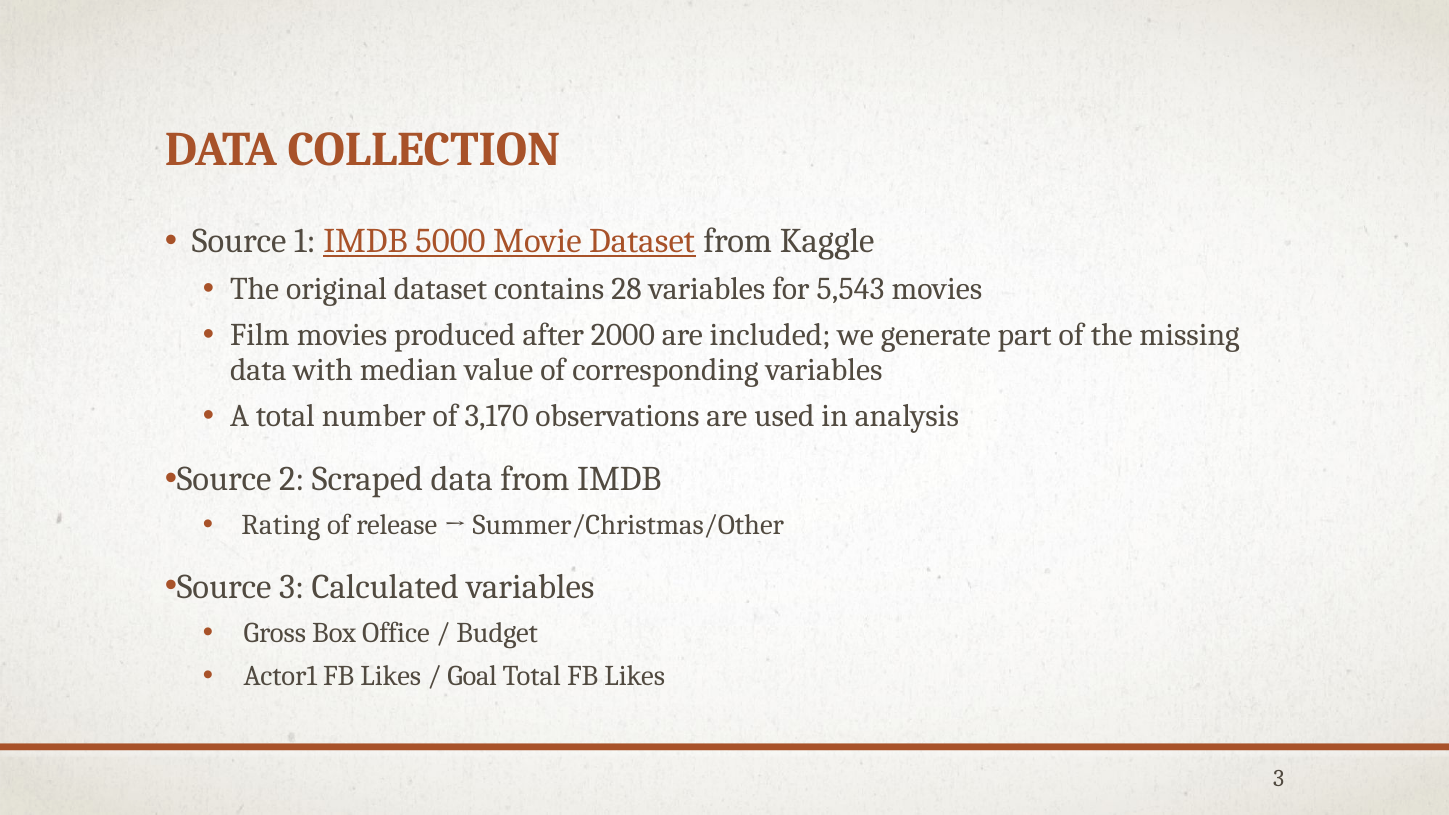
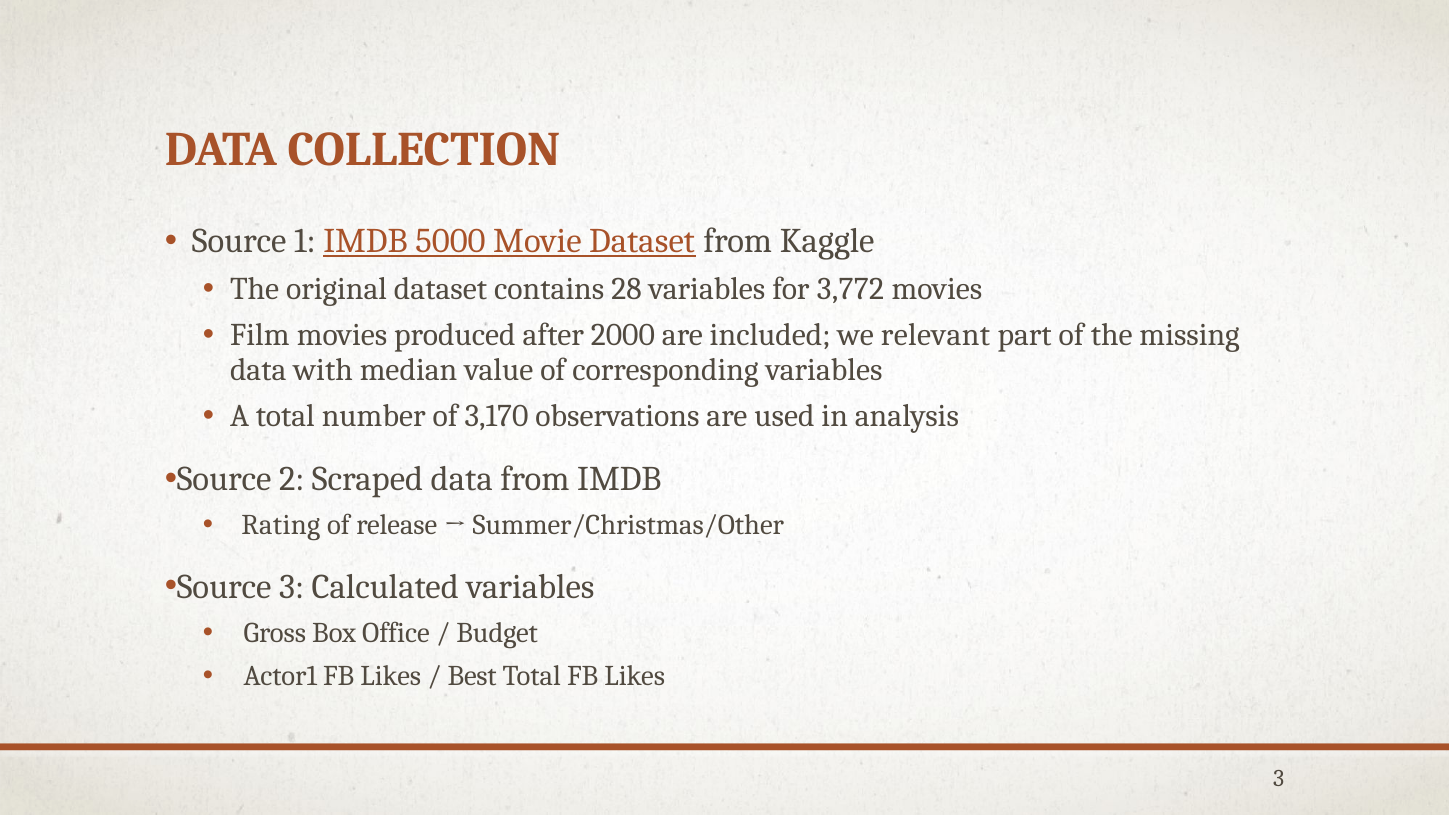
5,543: 5,543 -> 3,772
generate: generate -> relevant
Goal: Goal -> Best
